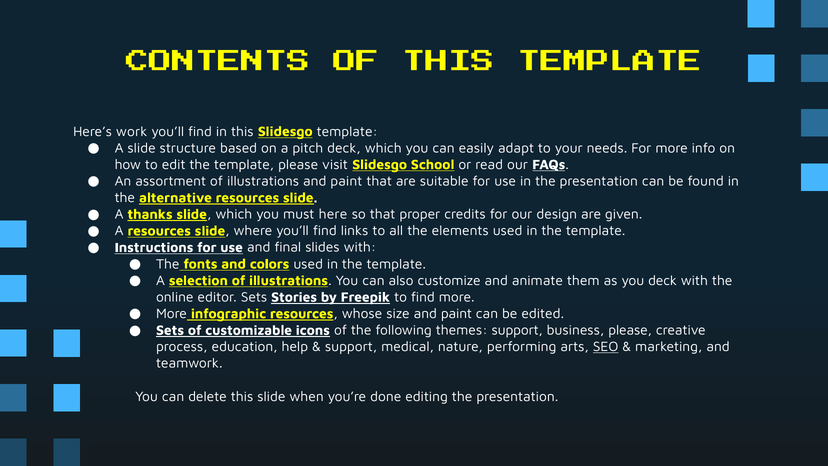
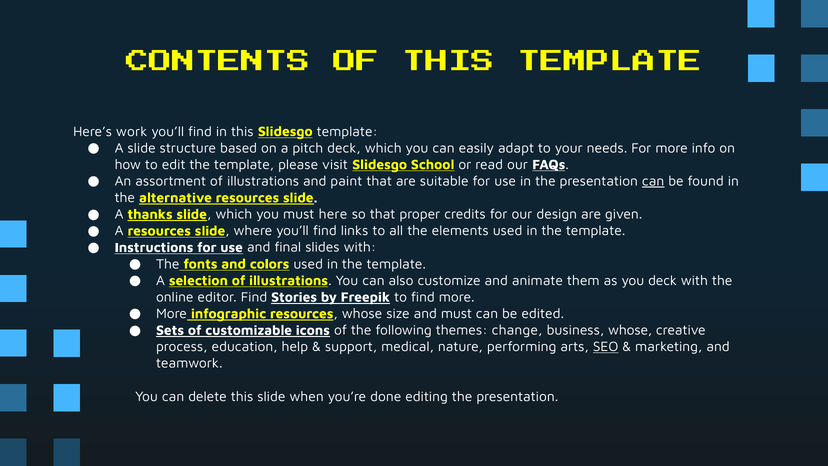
can at (653, 181) underline: none -> present
editor Sets: Sets -> Find
size and paint: paint -> must
themes support: support -> change
business please: please -> whose
